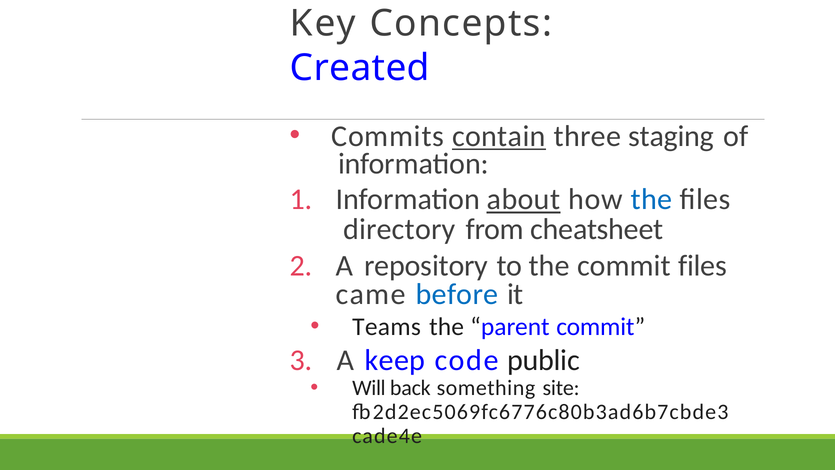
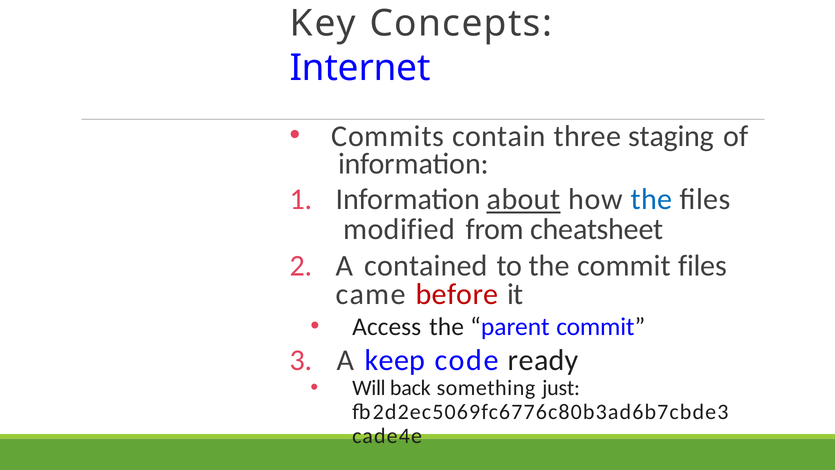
Created: Created -> Internet
contain underline: present -> none
directory: directory -> modified
repository: repository -> contained
before colour: blue -> red
Teams: Teams -> Access
public: public -> ready
site: site -> just
